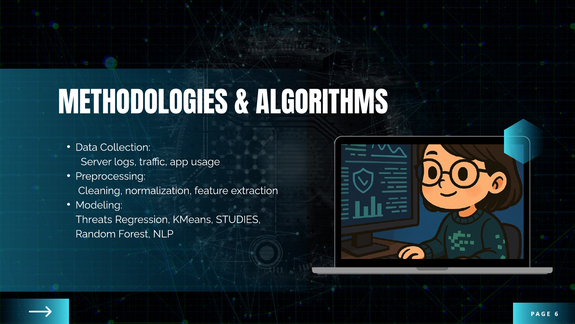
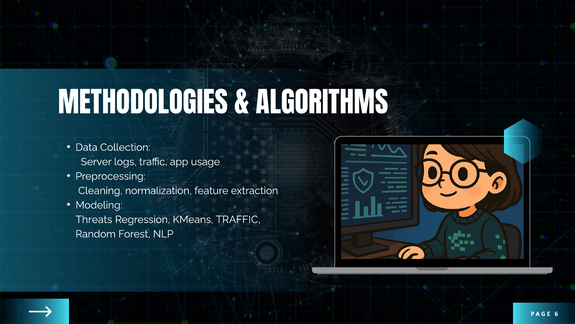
KMeans STUDIES: STUDIES -> TRAFFIC
